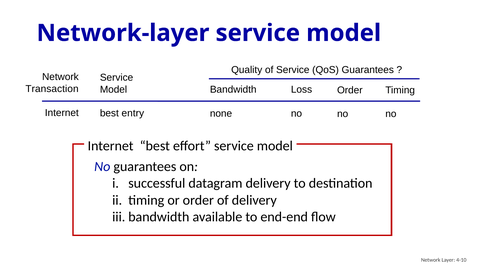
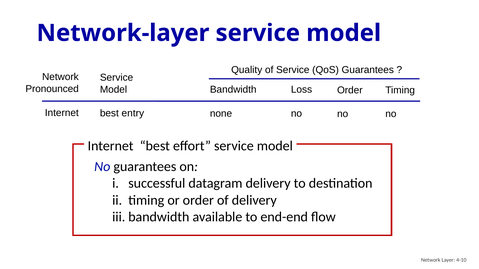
Transaction: Transaction -> Pronounced
